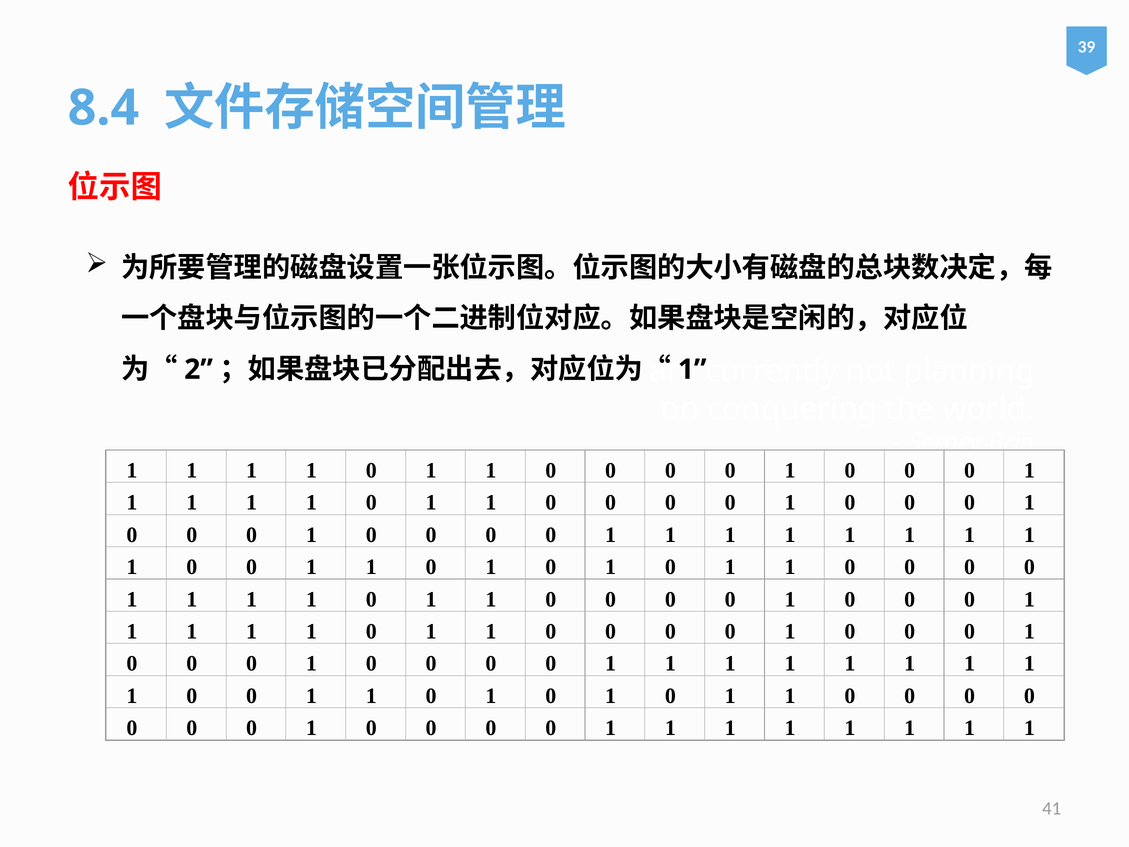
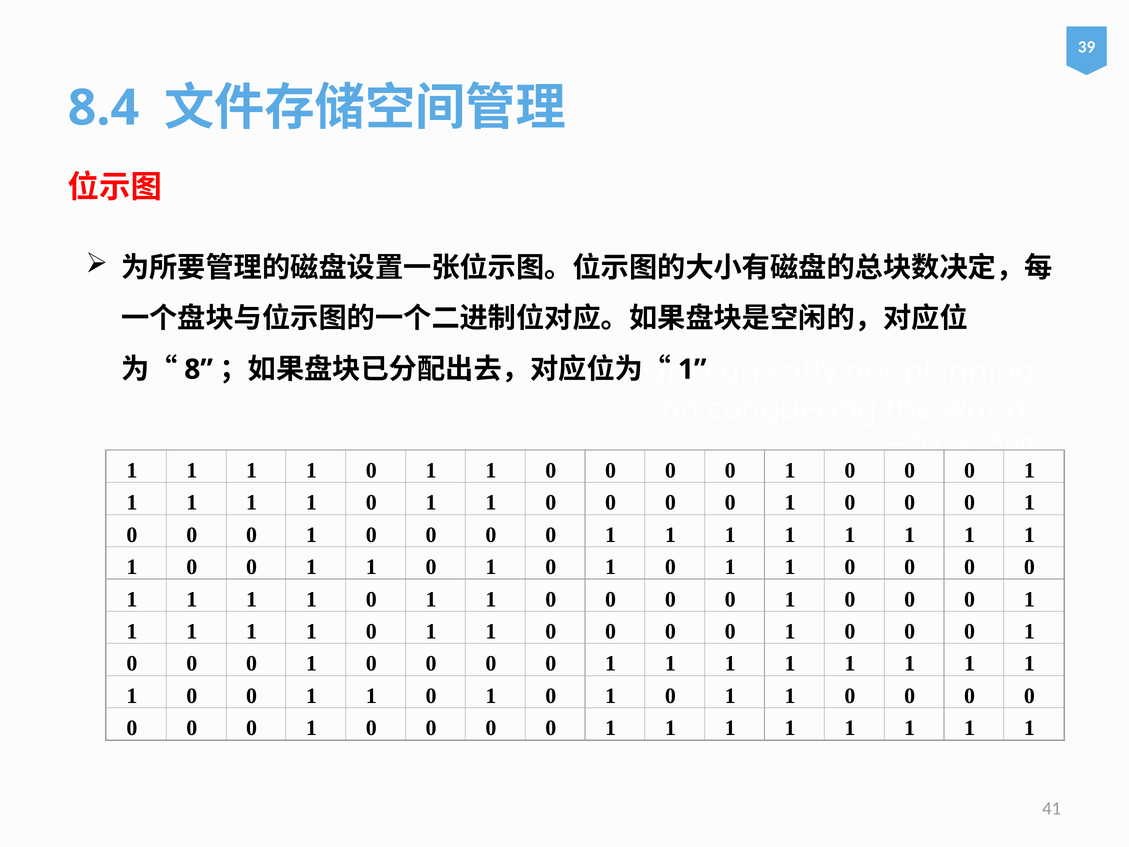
2: 2 -> 8
